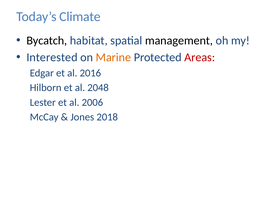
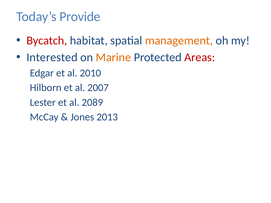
Climate: Climate -> Provide
Bycatch colour: black -> red
management colour: black -> orange
2016: 2016 -> 2010
2048: 2048 -> 2007
2006: 2006 -> 2089
2018: 2018 -> 2013
